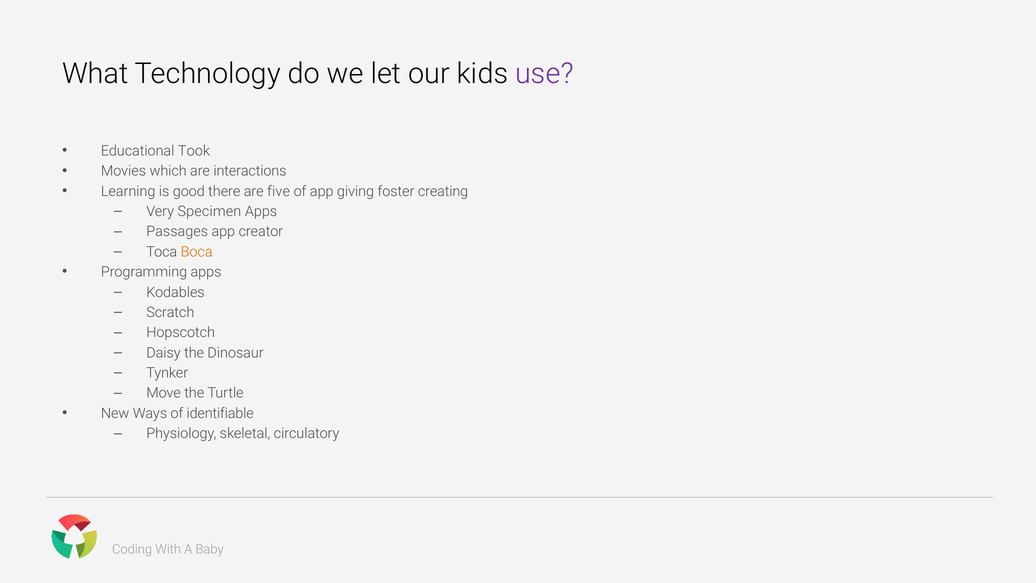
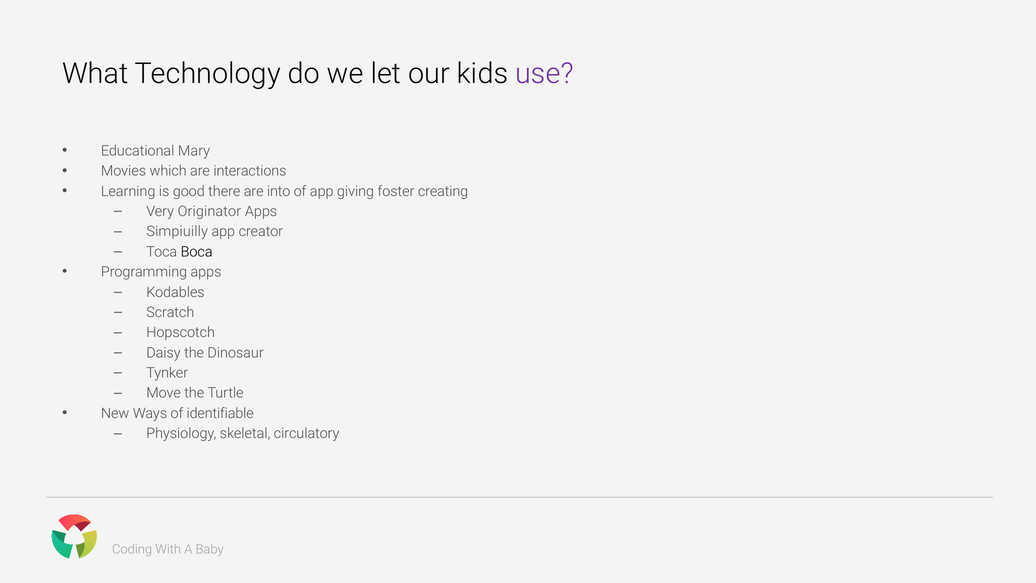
Took: Took -> Mary
five: five -> into
Specimen: Specimen -> Originator
Passages: Passages -> Simpiuilly
Boca colour: orange -> black
